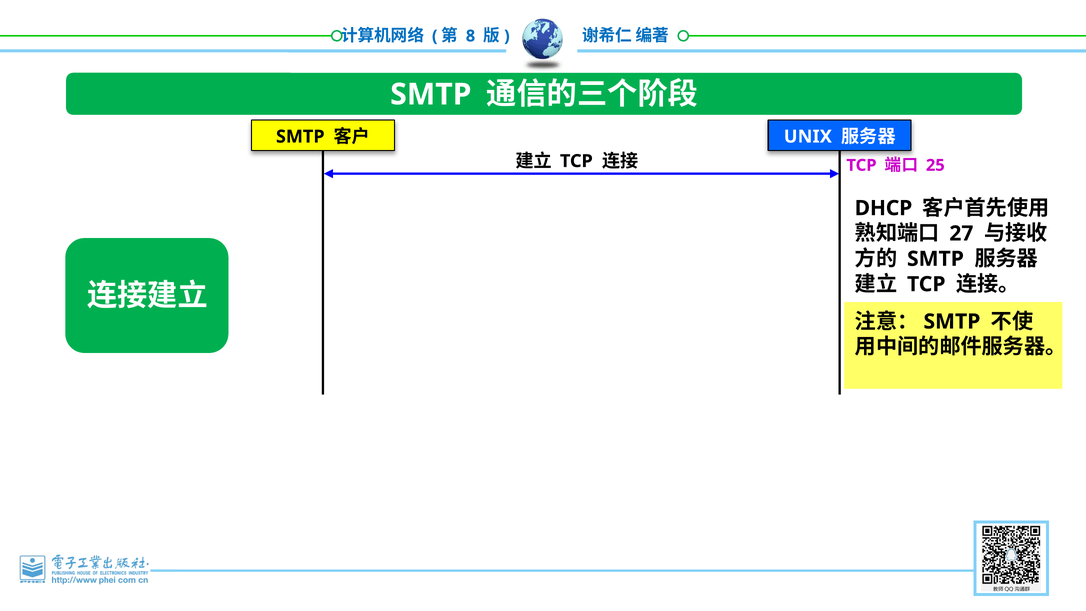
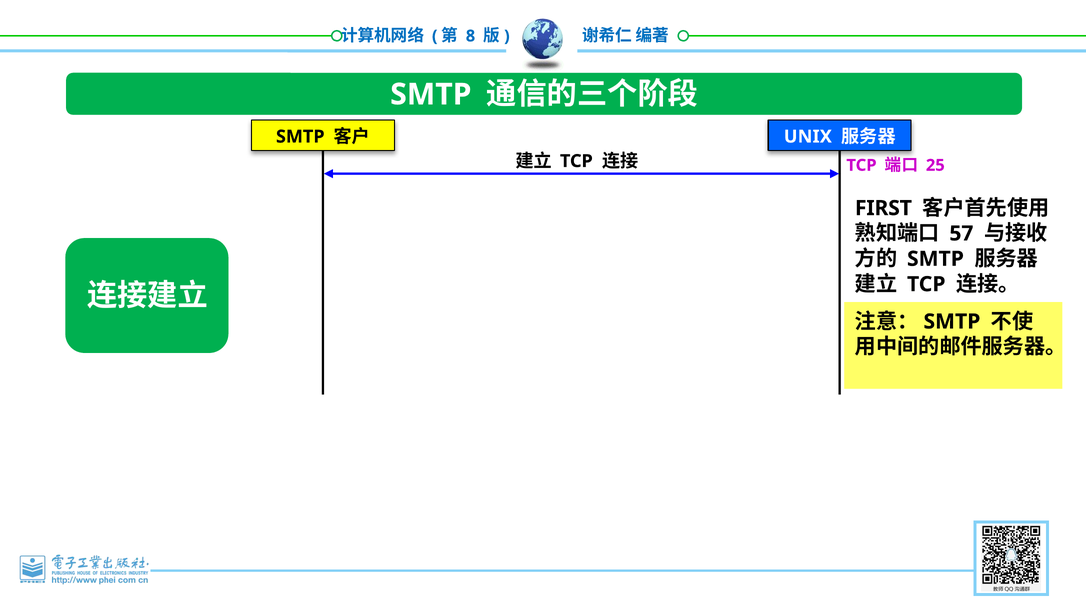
DHCP: DHCP -> FIRST
27: 27 -> 57
